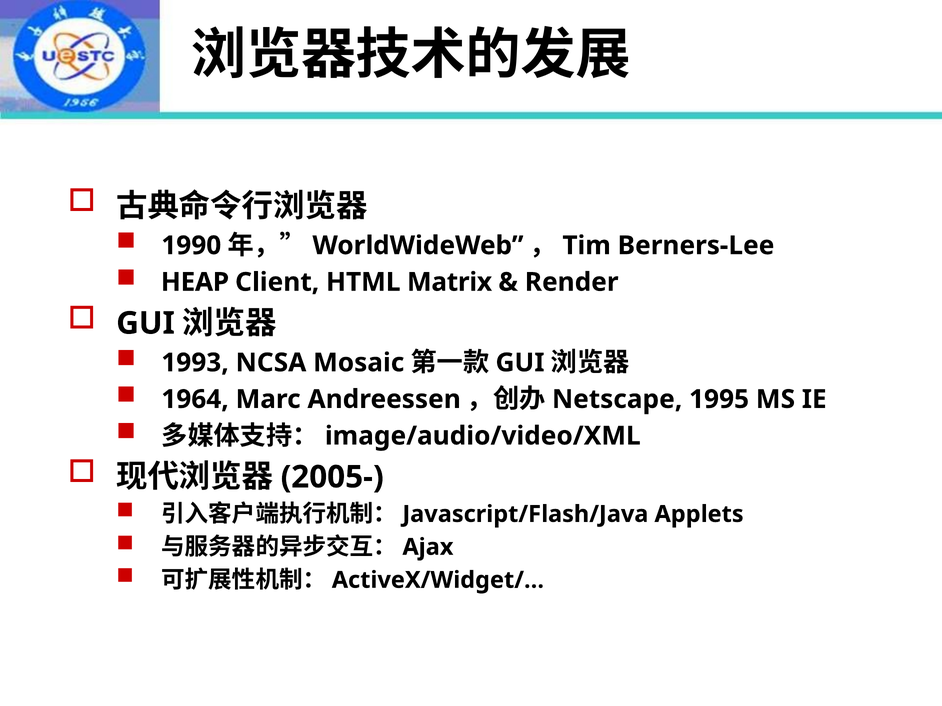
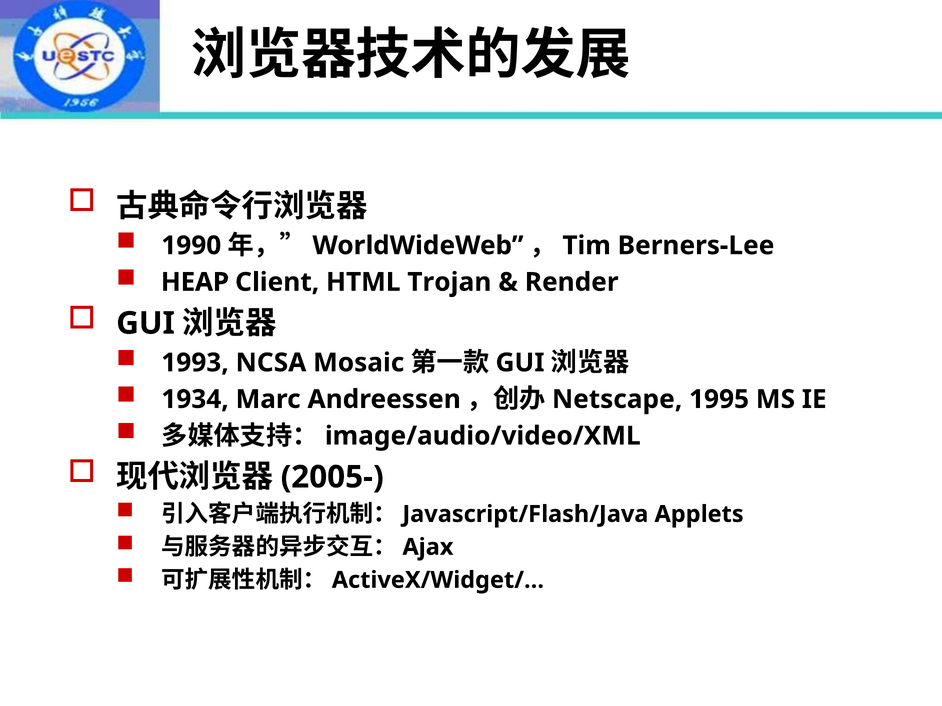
Matrix: Matrix -> Trojan
1964: 1964 -> 1934
